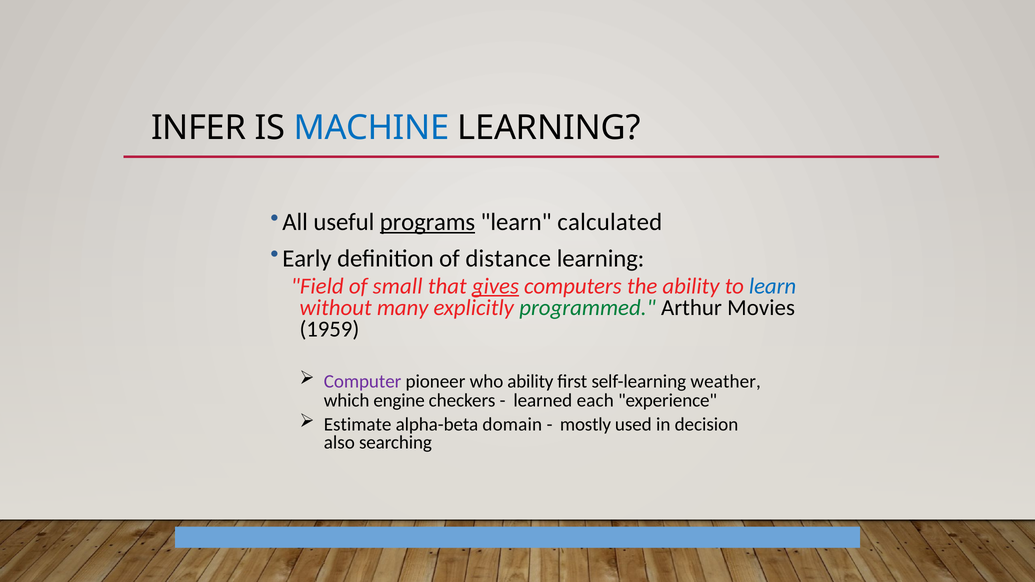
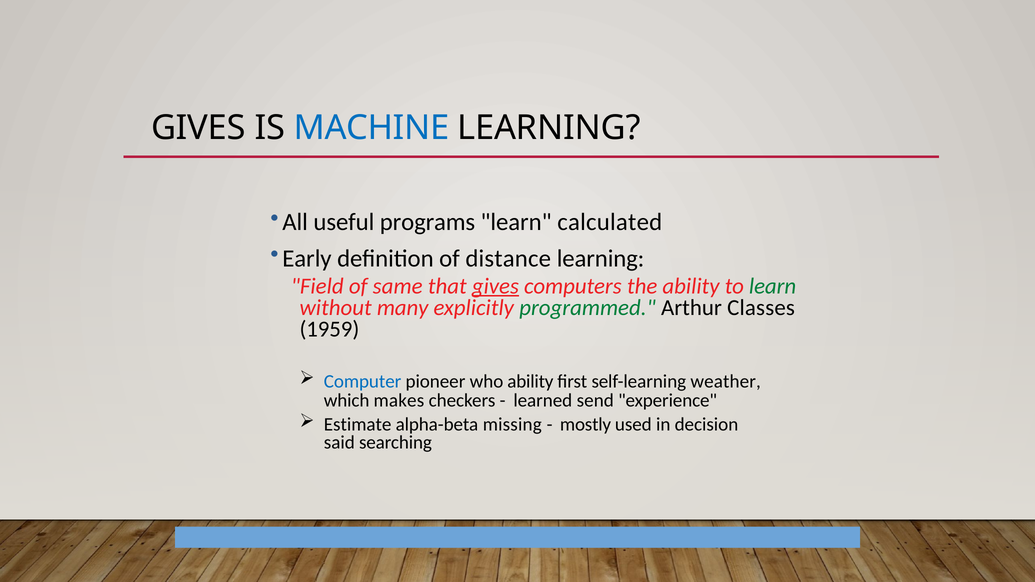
INFER at (199, 128): INFER -> GIVES
programs underline: present -> none
small: small -> same
learn at (773, 286) colour: blue -> green
Movies: Movies -> Classes
Computer colour: purple -> blue
engine: engine -> makes
each: each -> send
domain: domain -> missing
also: also -> said
